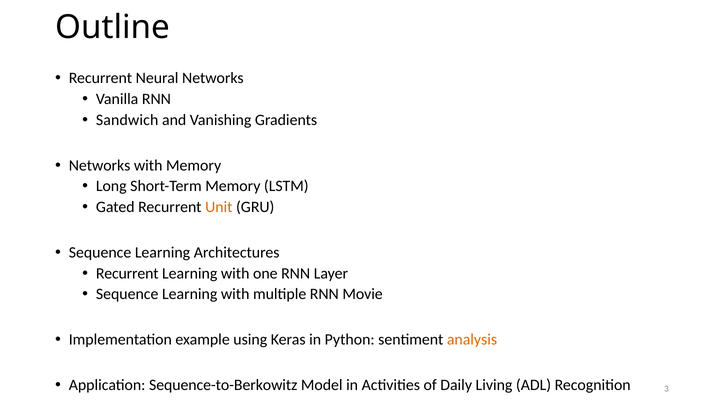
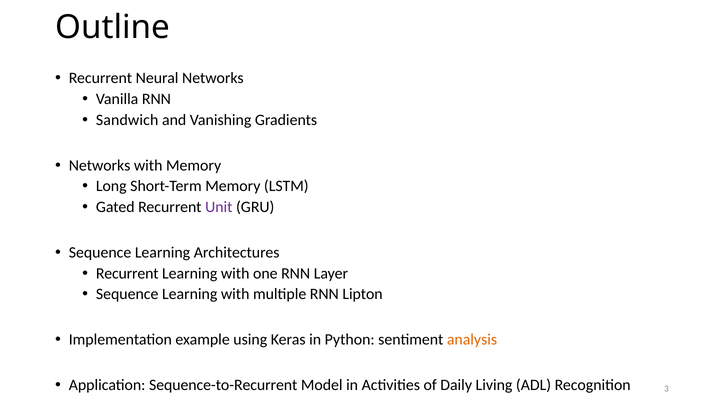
Unit colour: orange -> purple
Movie: Movie -> Lipton
Sequence-to-Berkowitz: Sequence-to-Berkowitz -> Sequence-to-Recurrent
